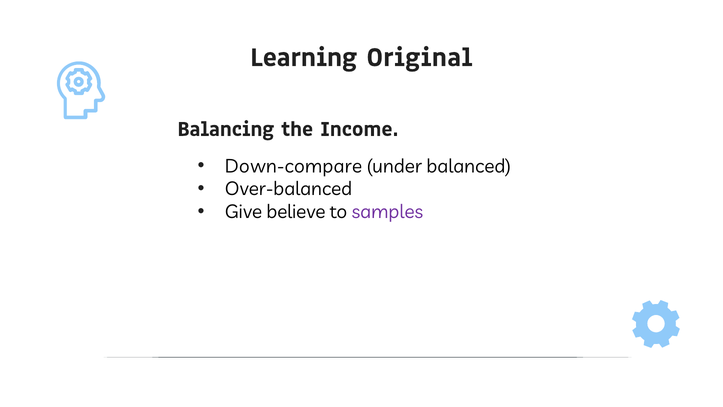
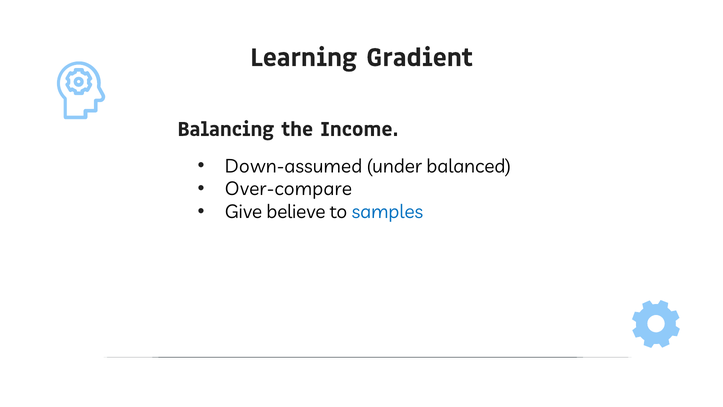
Original: Original -> Gradient
Down-compare: Down-compare -> Down-assumed
Over-balanced: Over-balanced -> Over-compare
samples colour: purple -> blue
